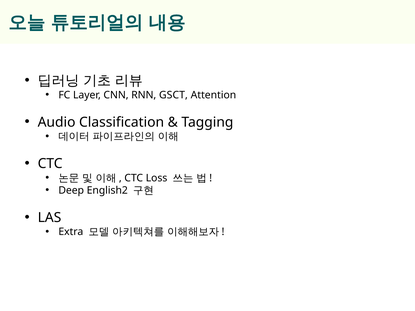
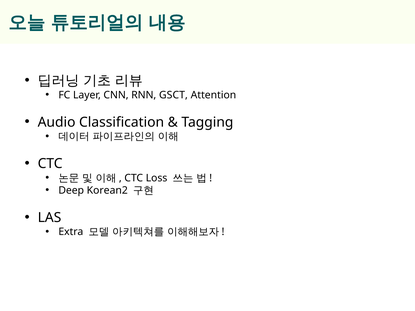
English2: English2 -> Korean2
